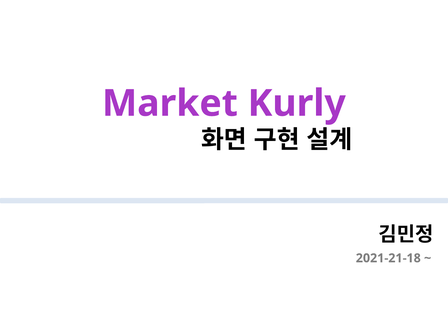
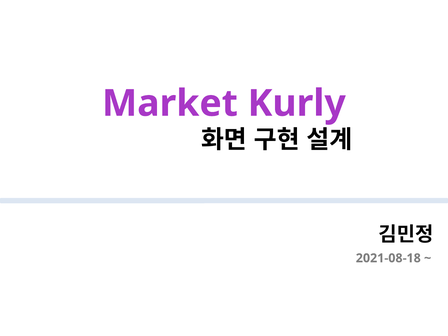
2021-21-18: 2021-21-18 -> 2021-08-18
